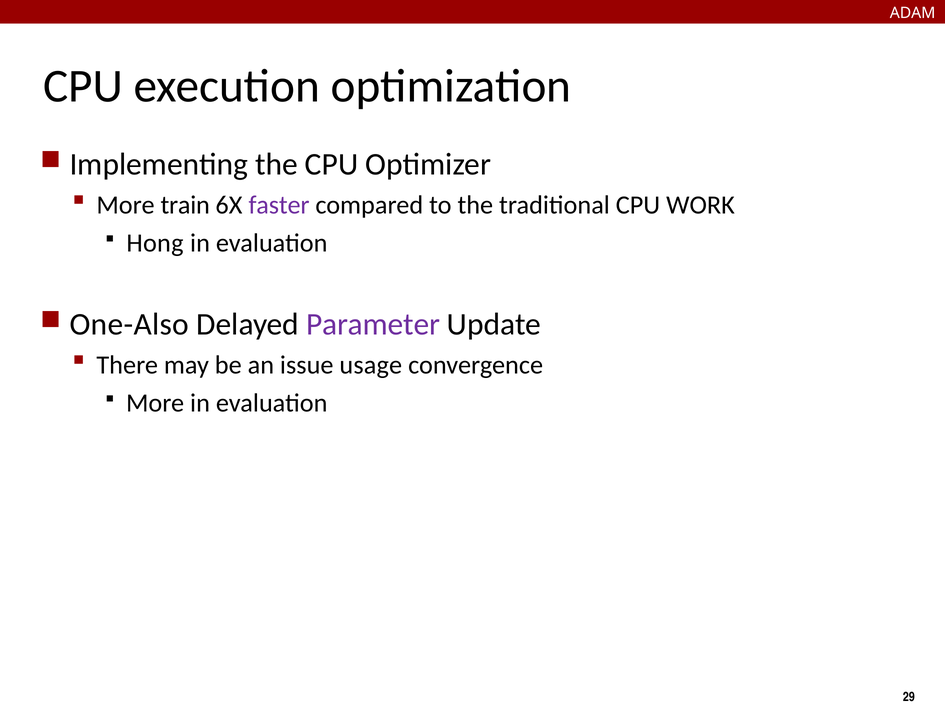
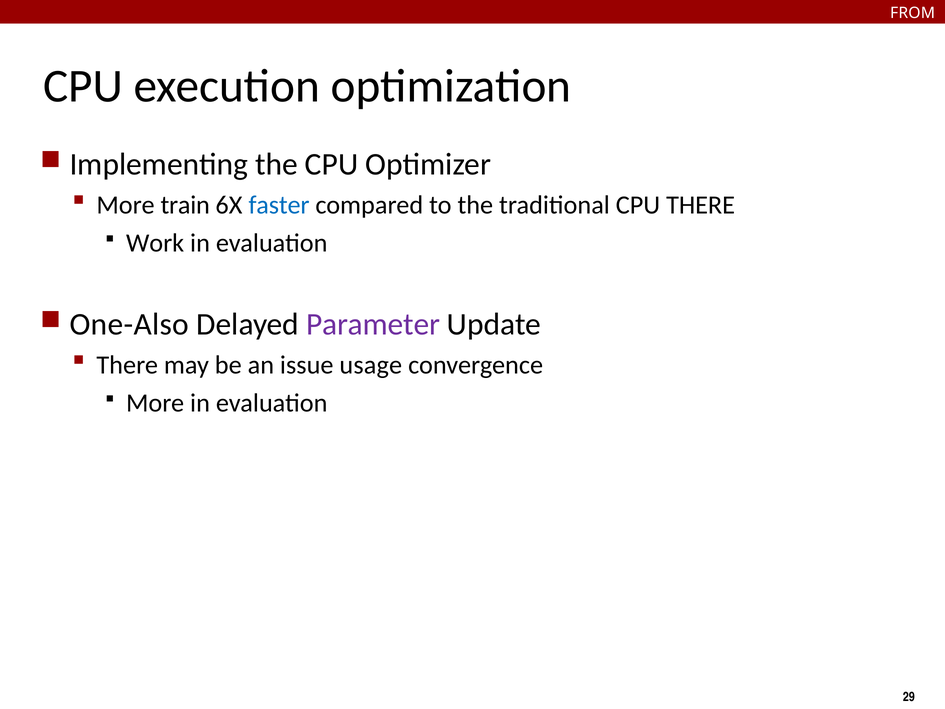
ADAM: ADAM -> FROM
faster colour: purple -> blue
CPU WORK: WORK -> THERE
Hong: Hong -> Work
